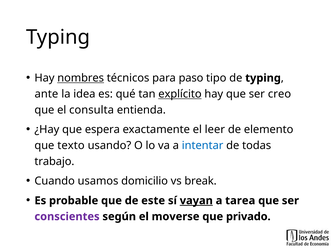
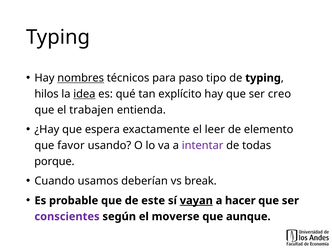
ante: ante -> hilos
idea underline: none -> present
explícito underline: present -> none
consulta: consulta -> trabajen
texto: texto -> favor
intentar colour: blue -> purple
trabajo: trabajo -> porque
domicilio: domicilio -> deberían
tarea: tarea -> hacer
privado: privado -> aunque
